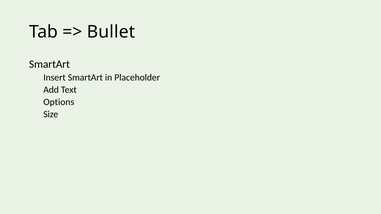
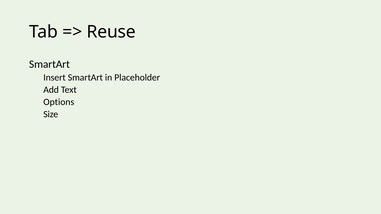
Bullet: Bullet -> Reuse
